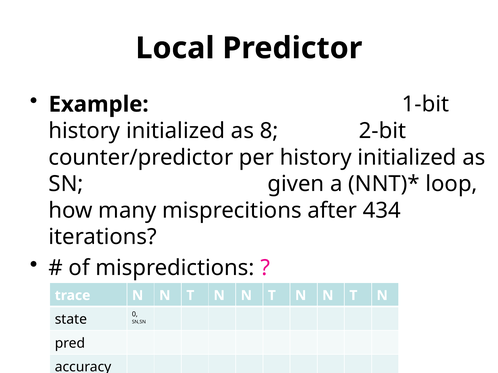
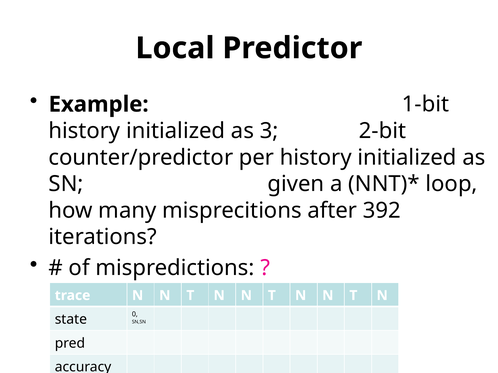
8: 8 -> 3
434: 434 -> 392
